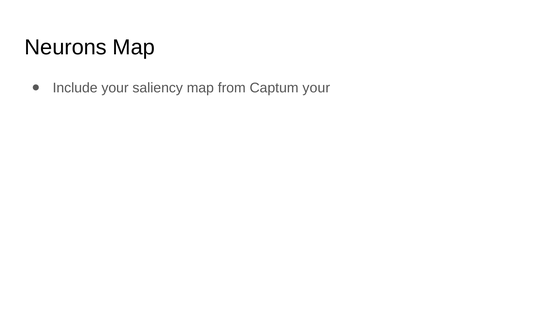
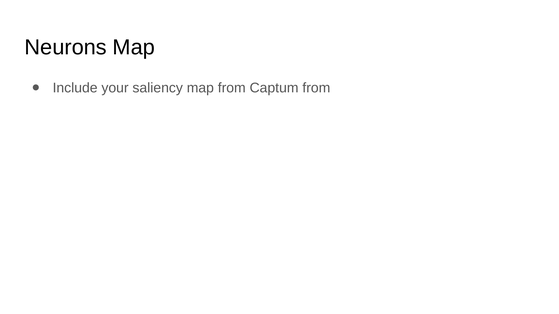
Captum your: your -> from
